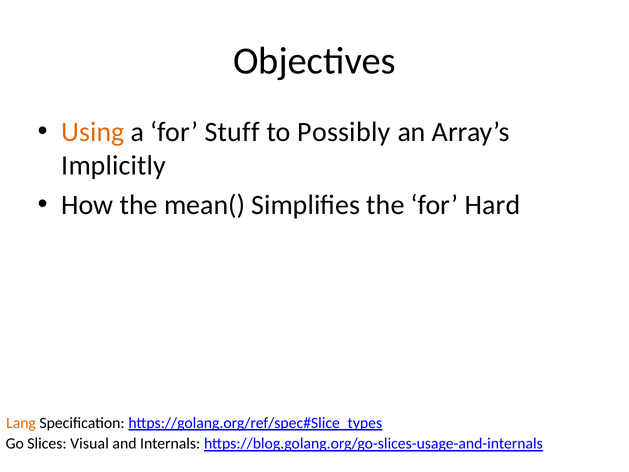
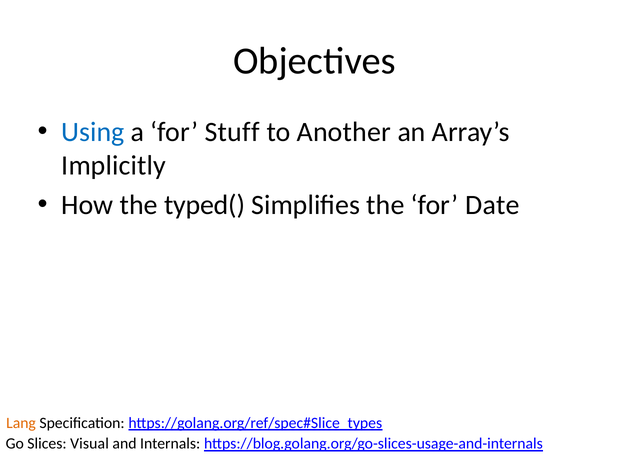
Using colour: orange -> blue
Possibly: Possibly -> Another
mean(: mean( -> typed(
Hard: Hard -> Date
